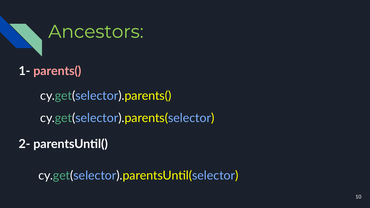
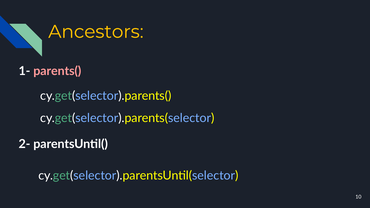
Ancestors colour: light green -> yellow
